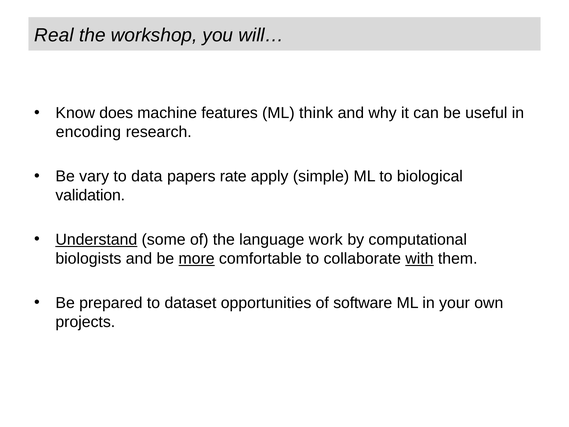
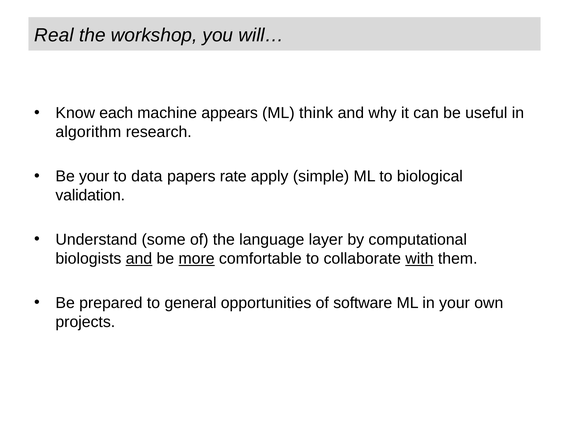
does: does -> each
features: features -> appears
encoding: encoding -> algorithm
Be vary: vary -> your
Understand underline: present -> none
work: work -> layer
and at (139, 258) underline: none -> present
dataset: dataset -> general
